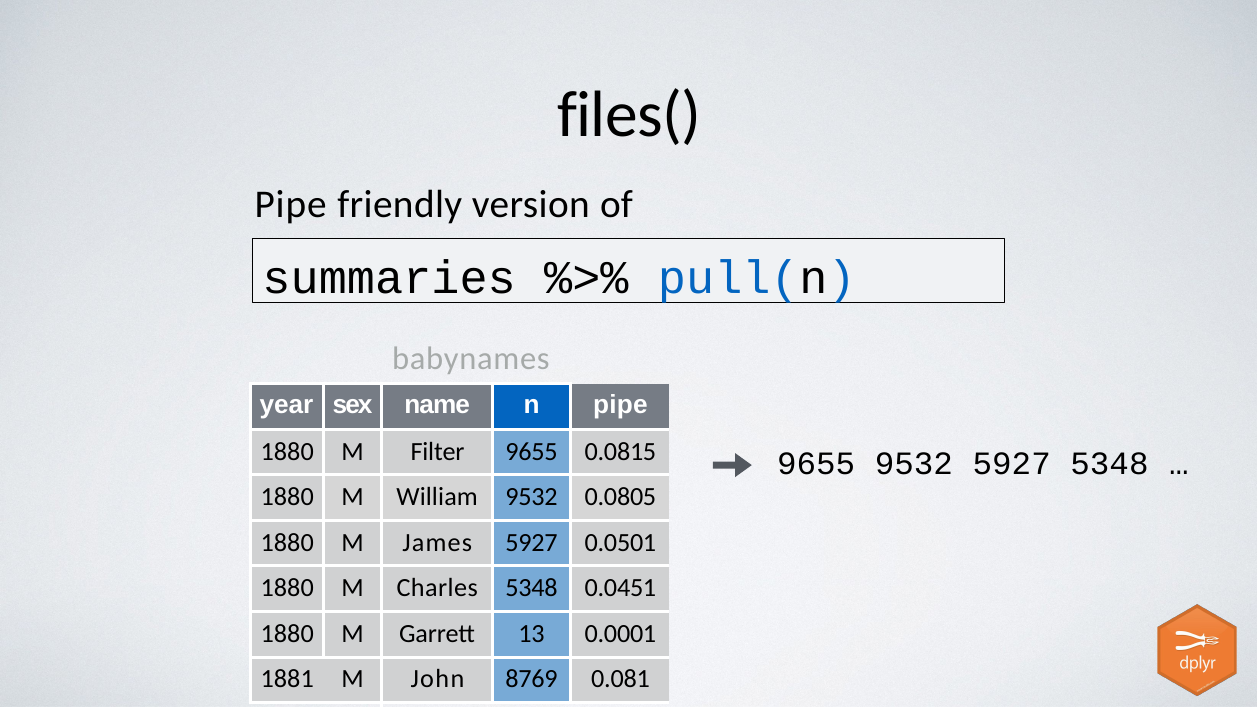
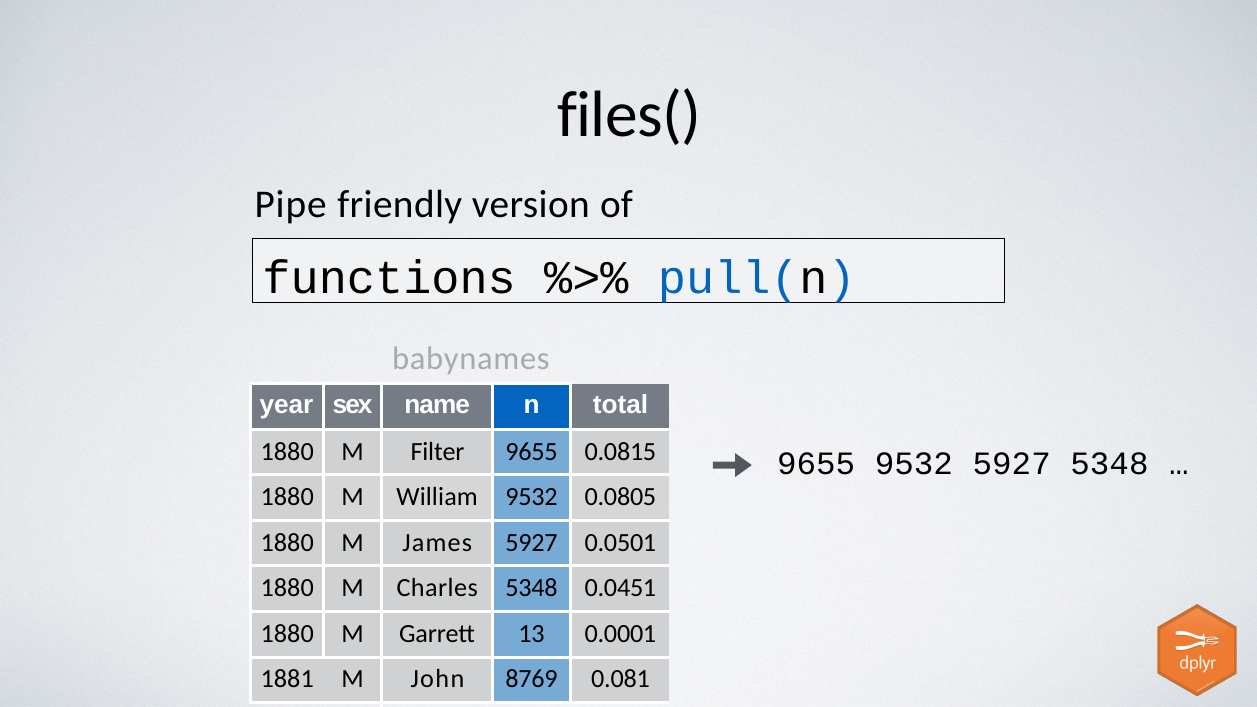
summaries: summaries -> functions
n pipe: pipe -> total
